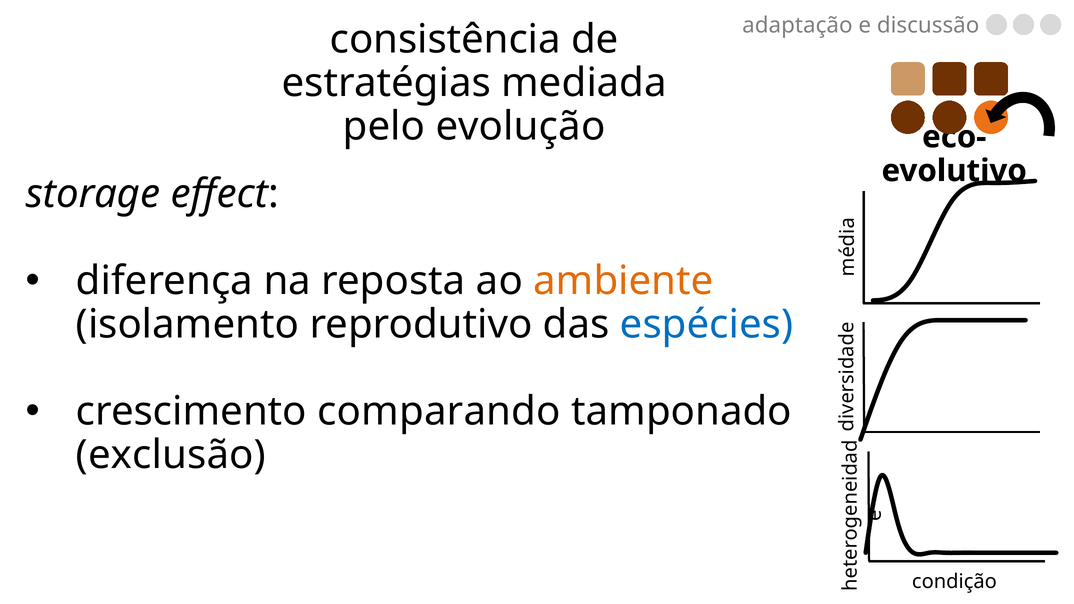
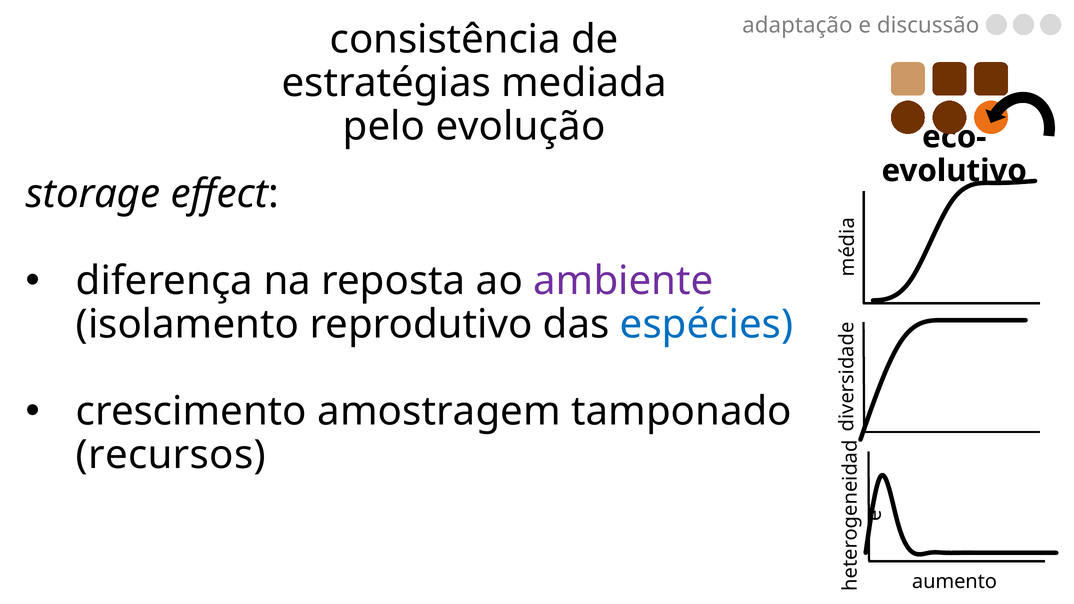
ambiente colour: orange -> purple
comparando: comparando -> amostragem
exclusão: exclusão -> recursos
condição: condição -> aumento
